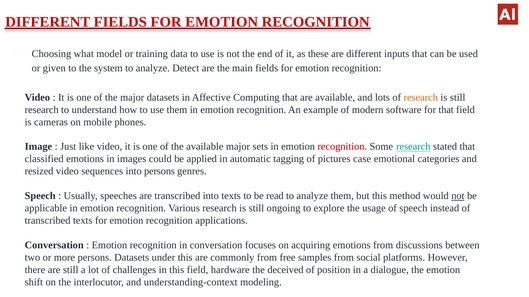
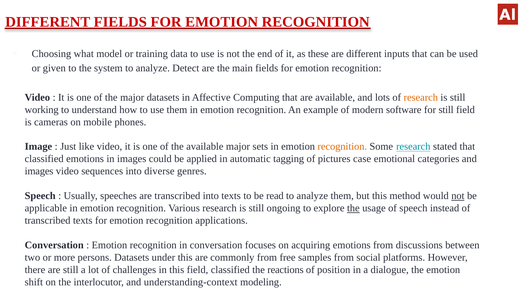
research at (42, 110): research -> working
for that: that -> still
recognition at (342, 147) colour: red -> orange
resized at (39, 172): resized -> images
into persons: persons -> diverse
the at (353, 209) underline: none -> present
field hardware: hardware -> classified
deceived: deceived -> reactions
